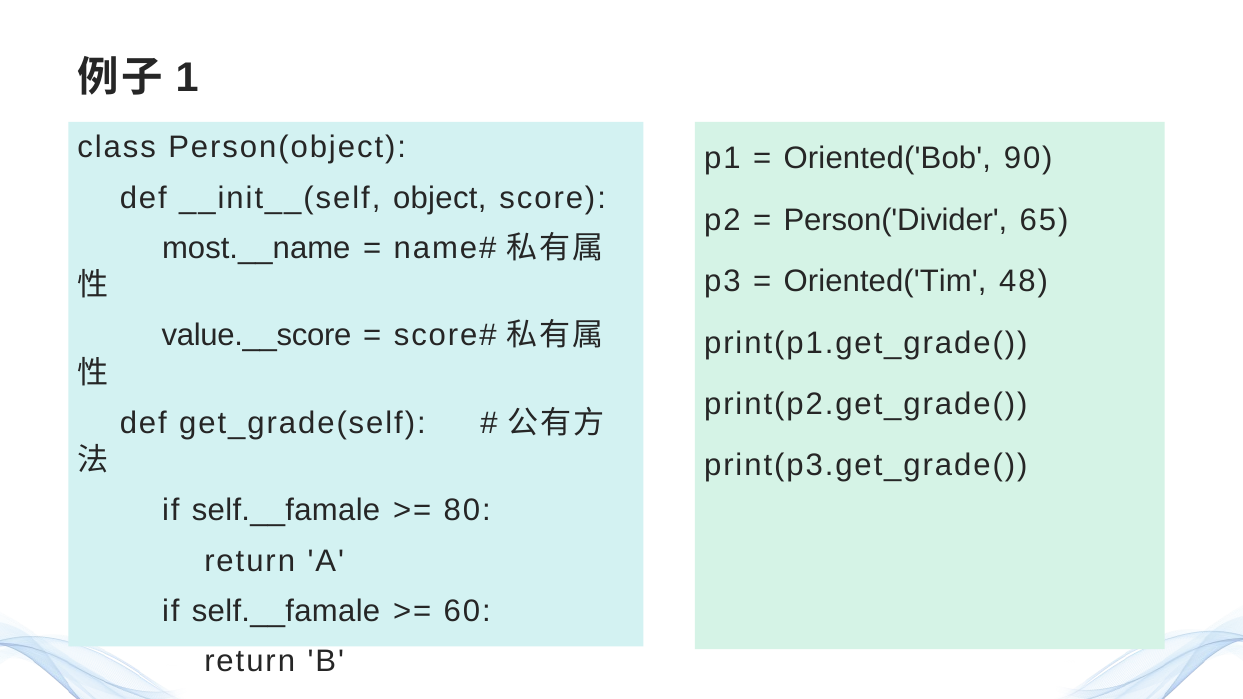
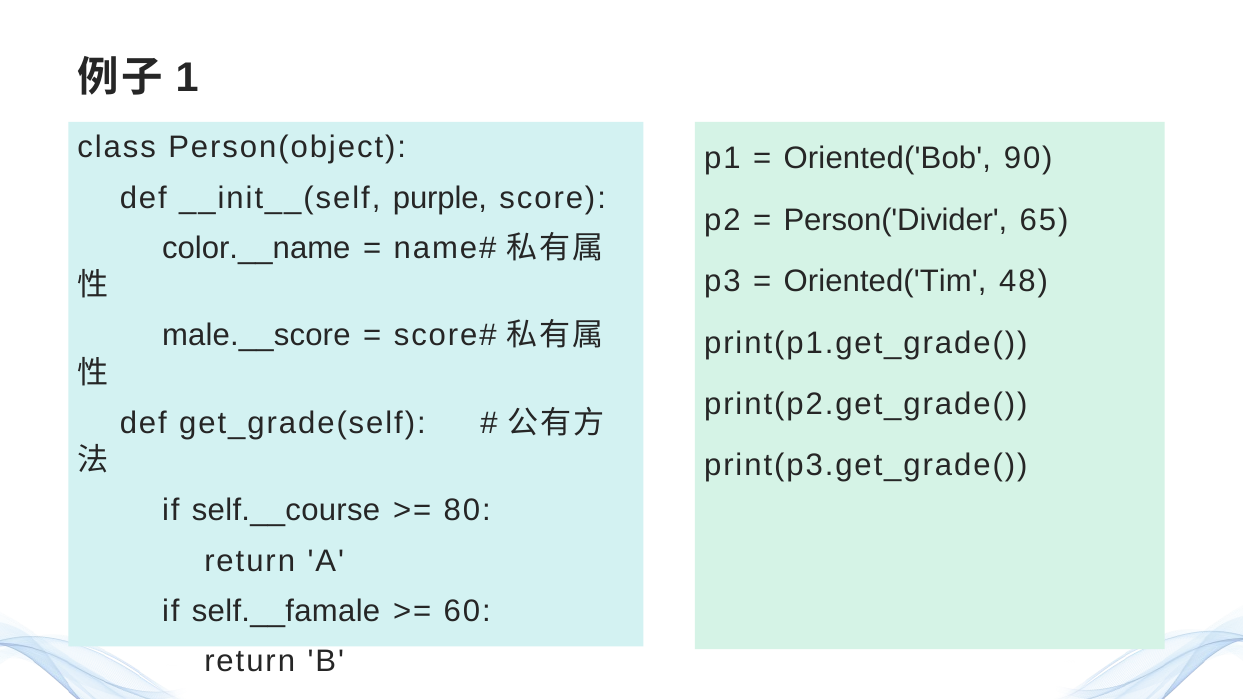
object: object -> purple
most.__name: most.__name -> color.__name
value.__score: value.__score -> male.__score
self.__famale at (286, 511): self.__famale -> self.__course
